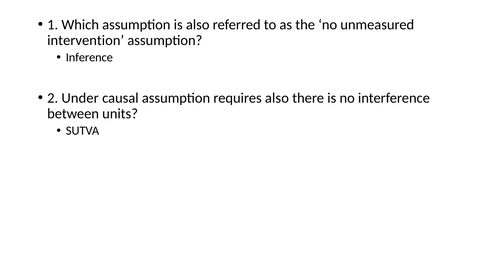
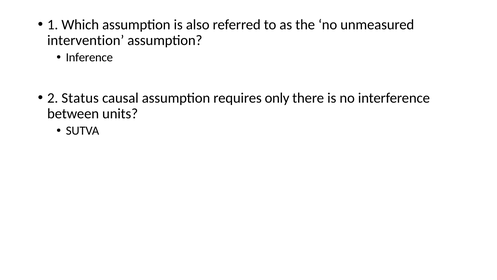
Under: Under -> Status
requires also: also -> only
